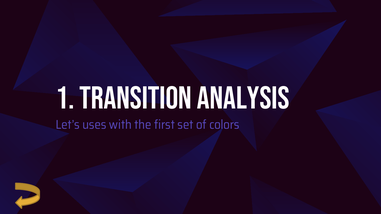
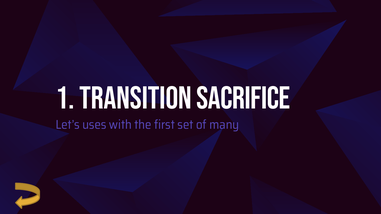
Analysis: Analysis -> Sacrifice
colors: colors -> many
